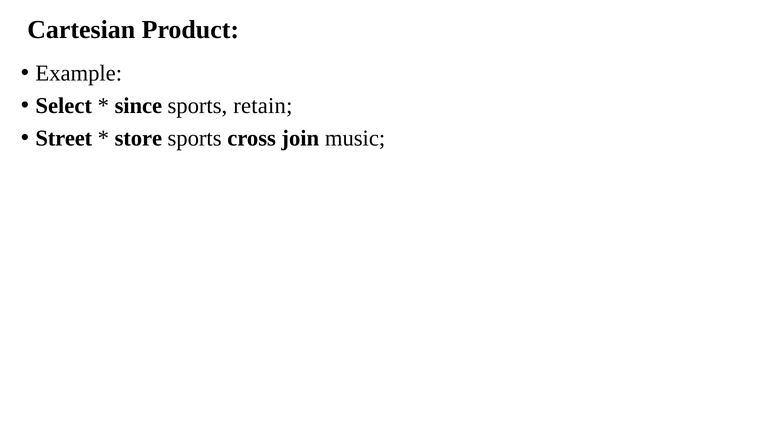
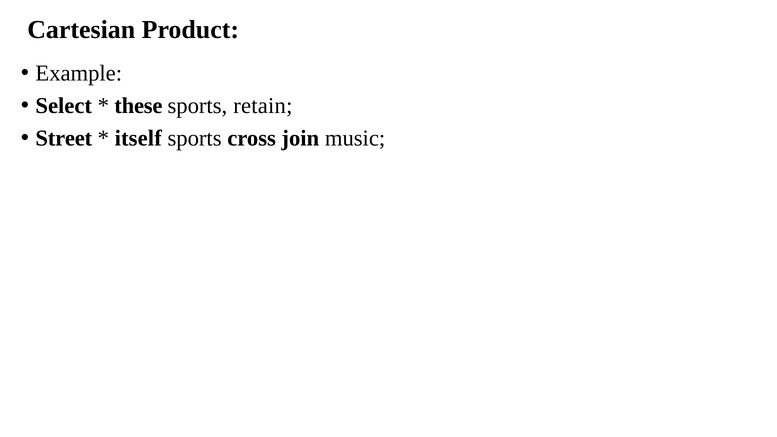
since: since -> these
store: store -> itself
